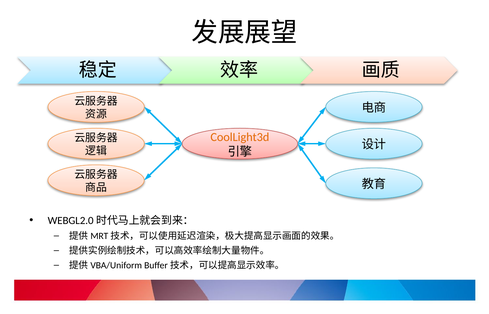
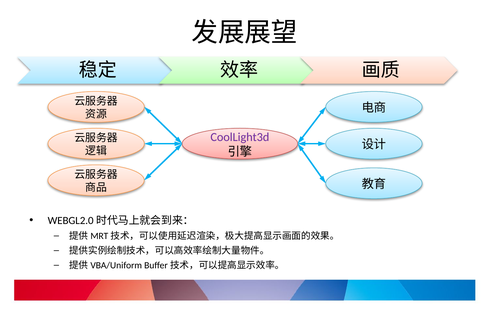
CoolLight3d colour: orange -> purple
